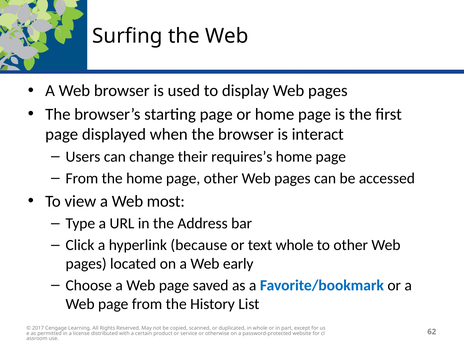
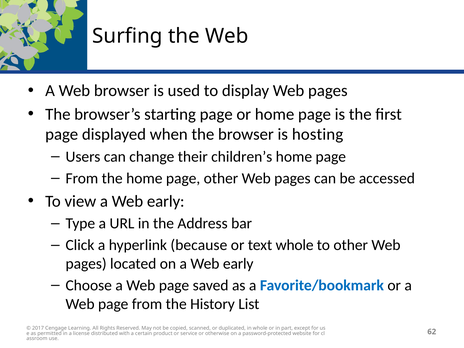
interact: interact -> hosting
requires’s: requires’s -> children’s
view a Web most: most -> early
